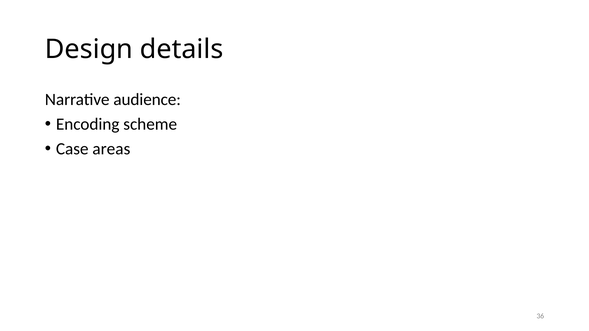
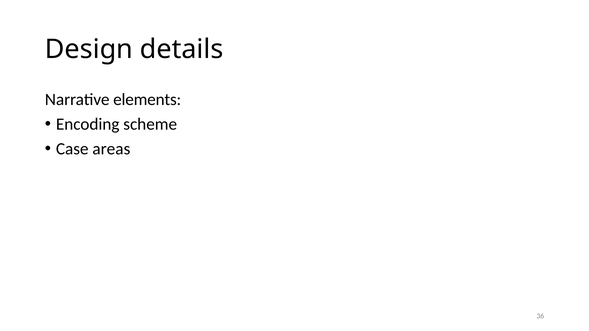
audience: audience -> elements
